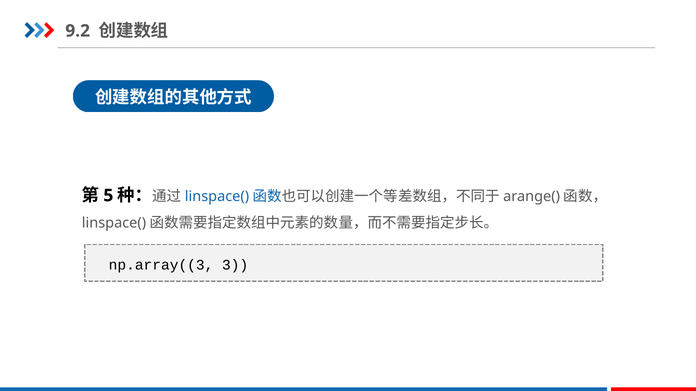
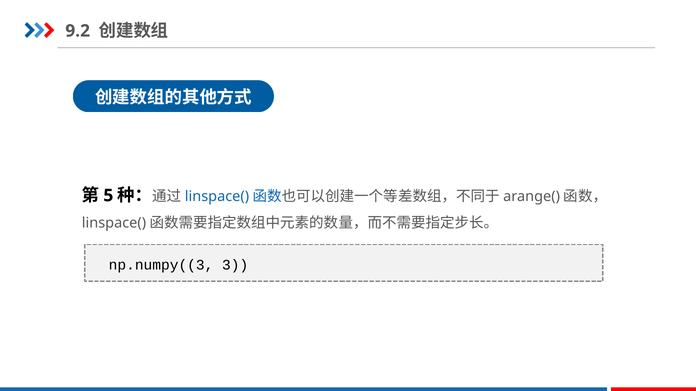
np.array((3: np.array((3 -> np.numpy((3
